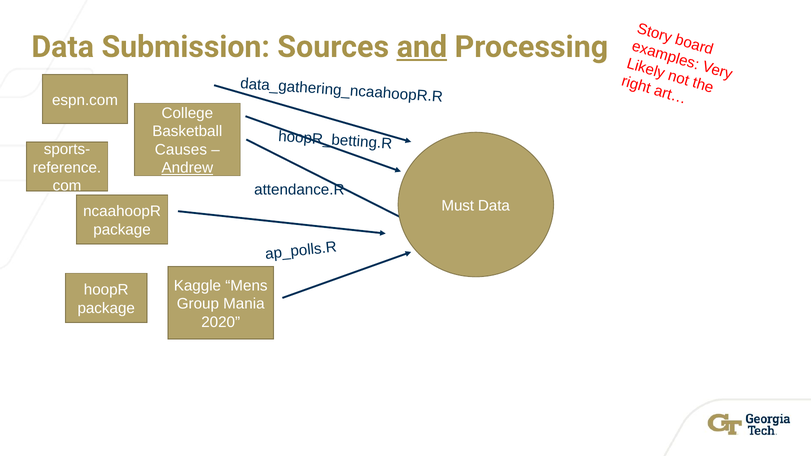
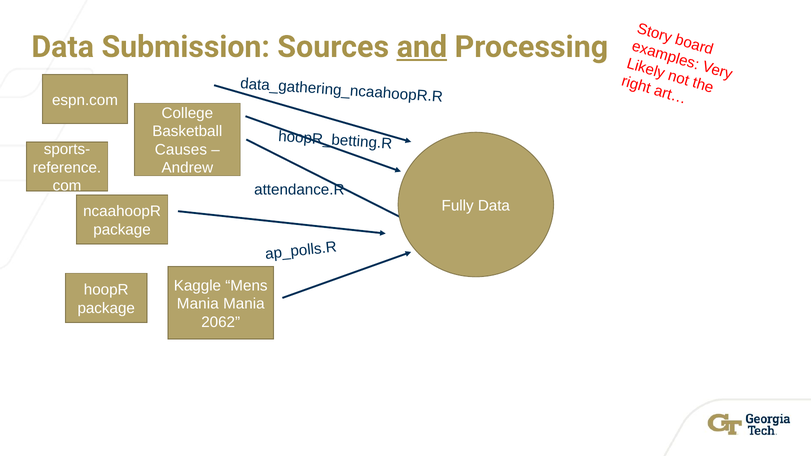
Andrew underline: present -> none
Must: Must -> Fully
Group at (198, 304): Group -> Mania
2020: 2020 -> 2062
